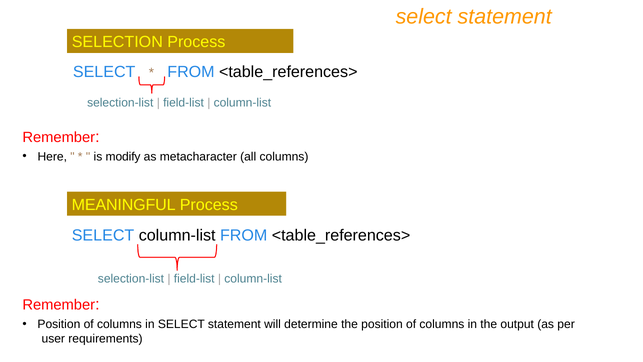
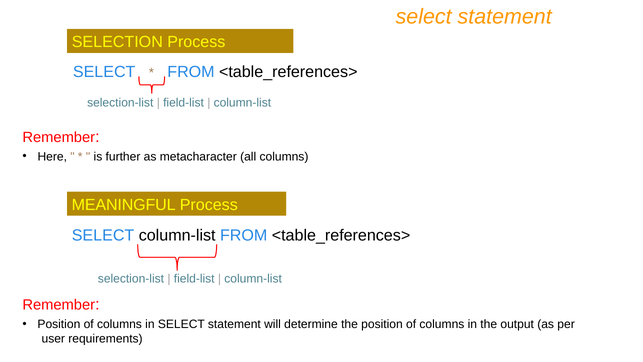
modify: modify -> further
